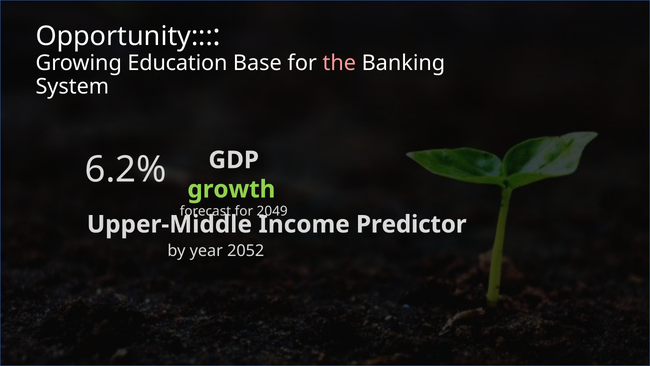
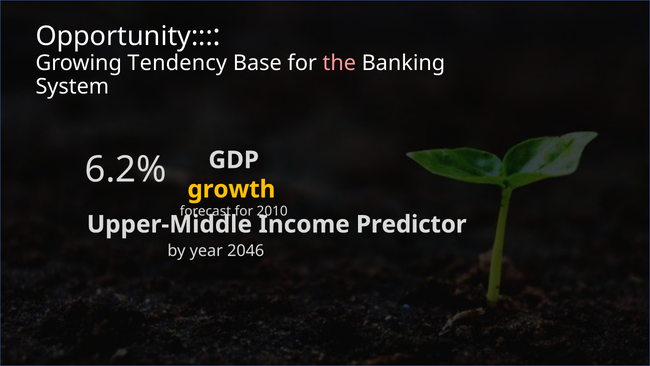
Education: Education -> Tendency
growth colour: light green -> yellow
2049: 2049 -> 2010
2052: 2052 -> 2046
